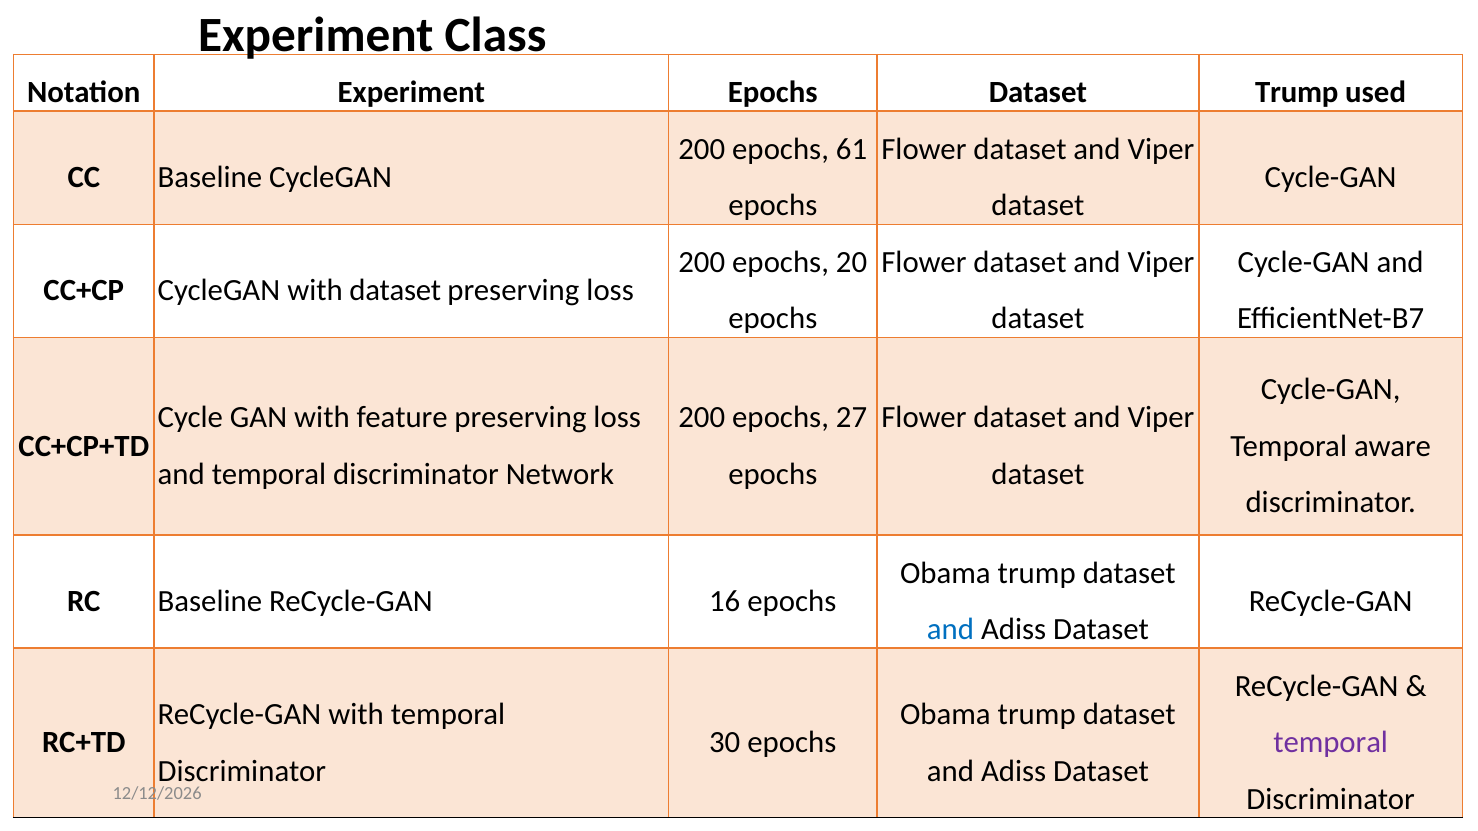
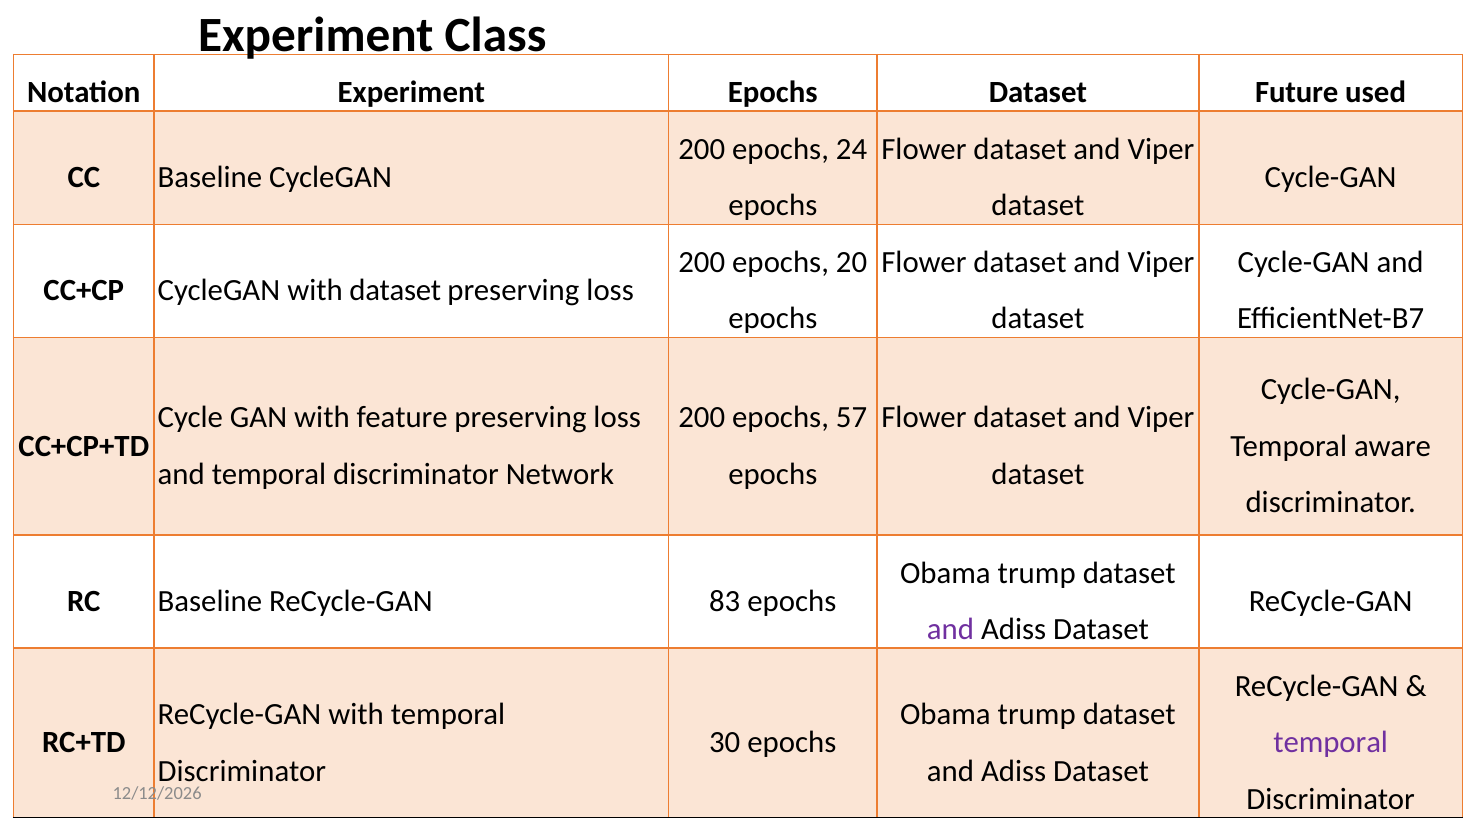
Dataset Trump: Trump -> Future
61: 61 -> 24
27: 27 -> 57
16: 16 -> 83
and at (950, 630) colour: blue -> purple
